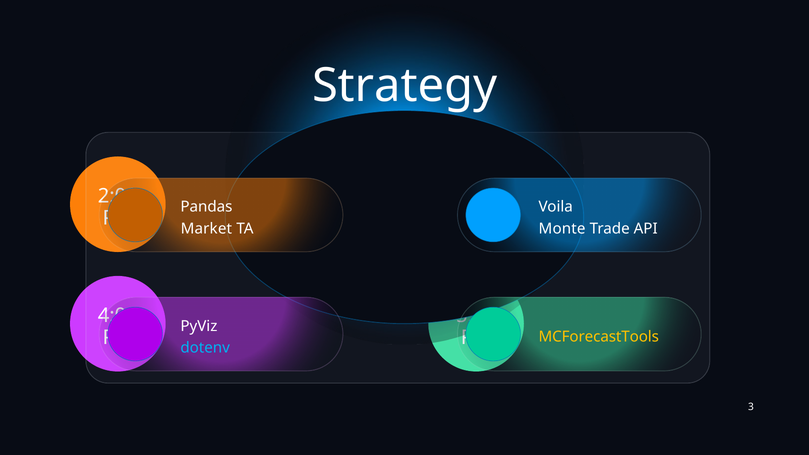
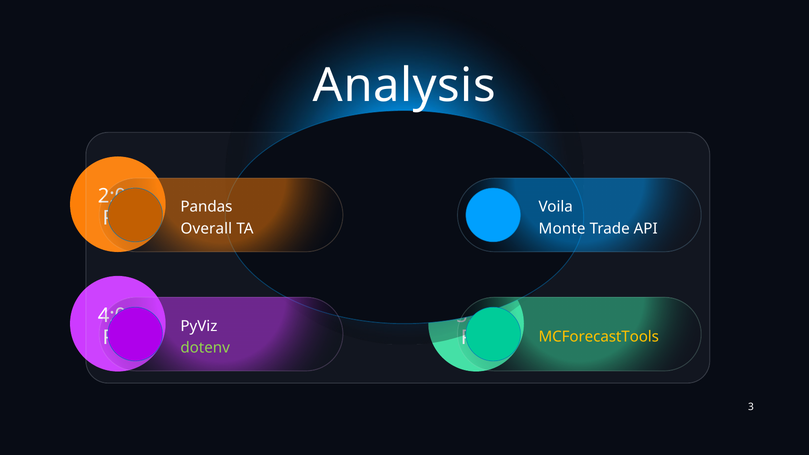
Strategy: Strategy -> Analysis
Market: Market -> Overall
dotenv colour: light blue -> light green
